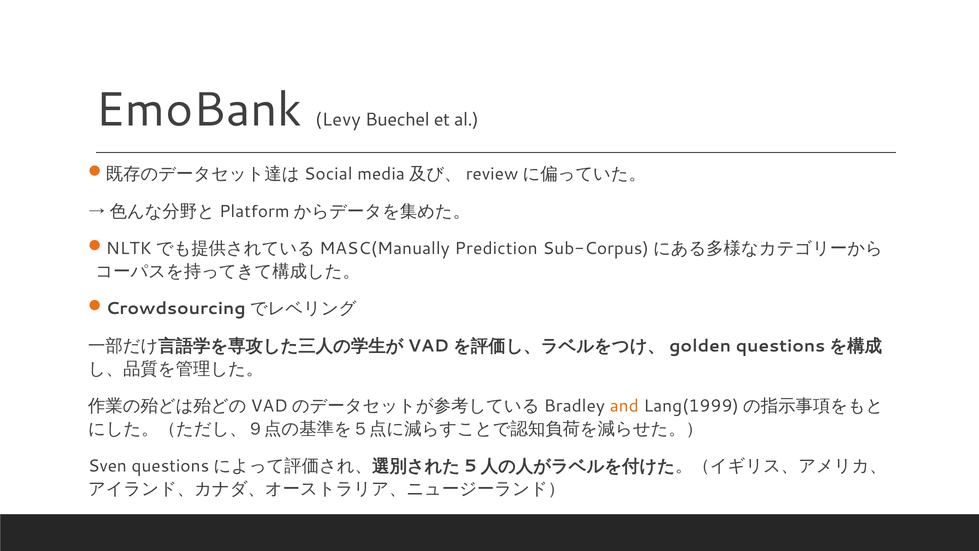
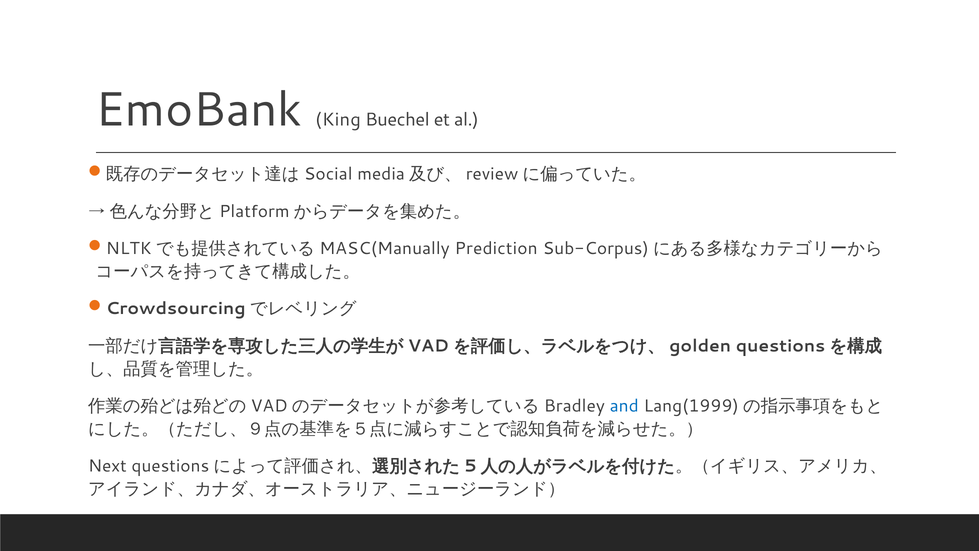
Levy: Levy -> King
and colour: orange -> blue
Sven: Sven -> Next
